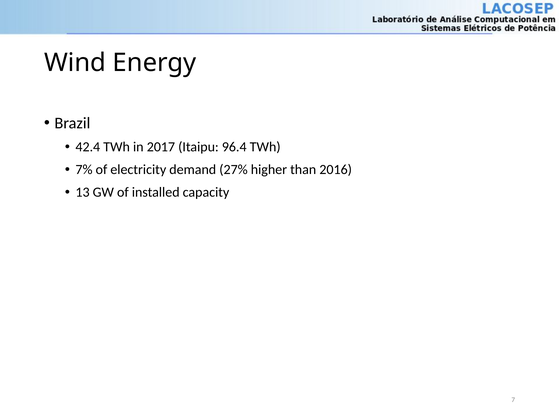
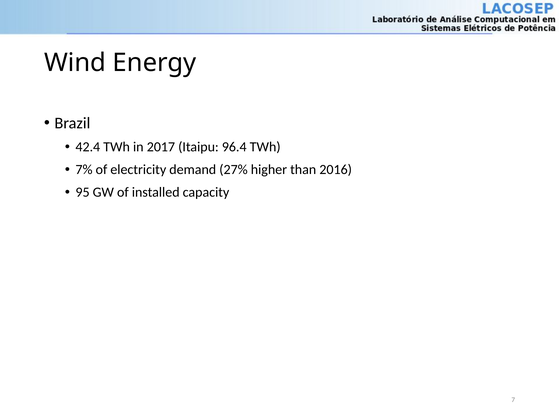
13: 13 -> 95
